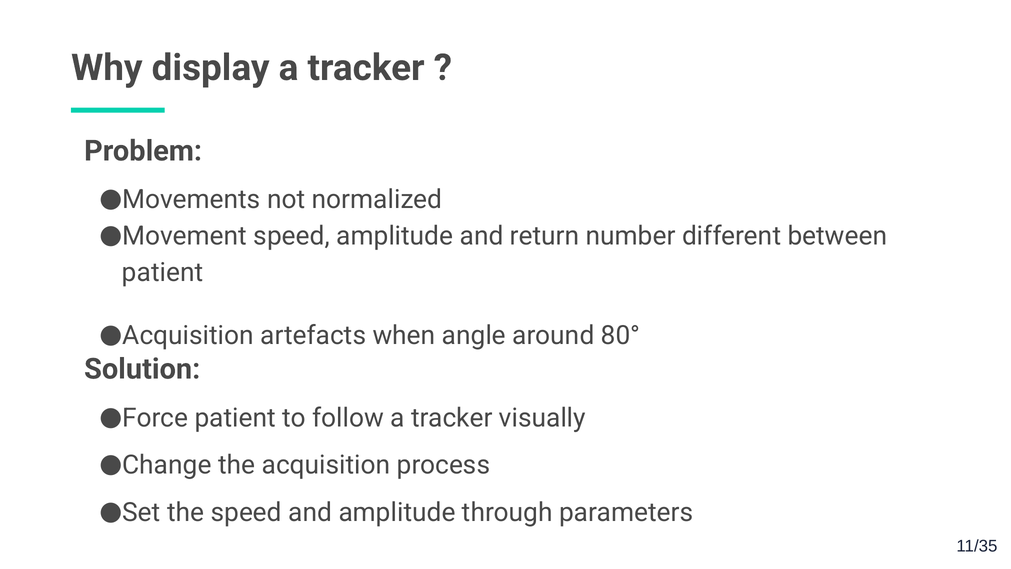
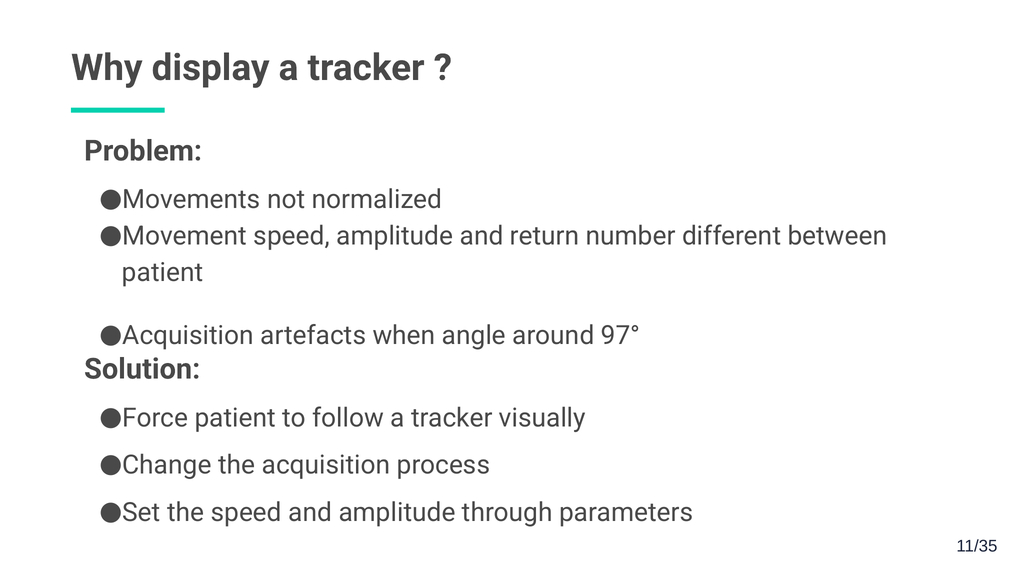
80°: 80° -> 97°
